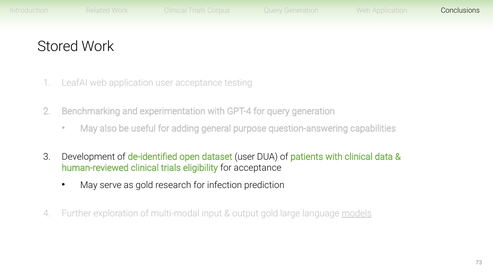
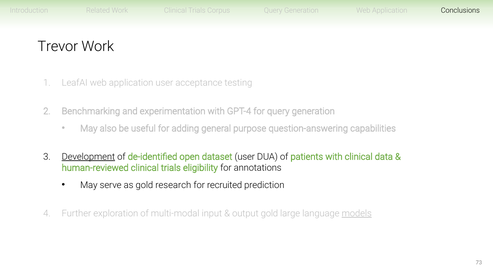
Stored: Stored -> Trevor
Development underline: none -> present
for acceptance: acceptance -> annotations
infection: infection -> recruited
